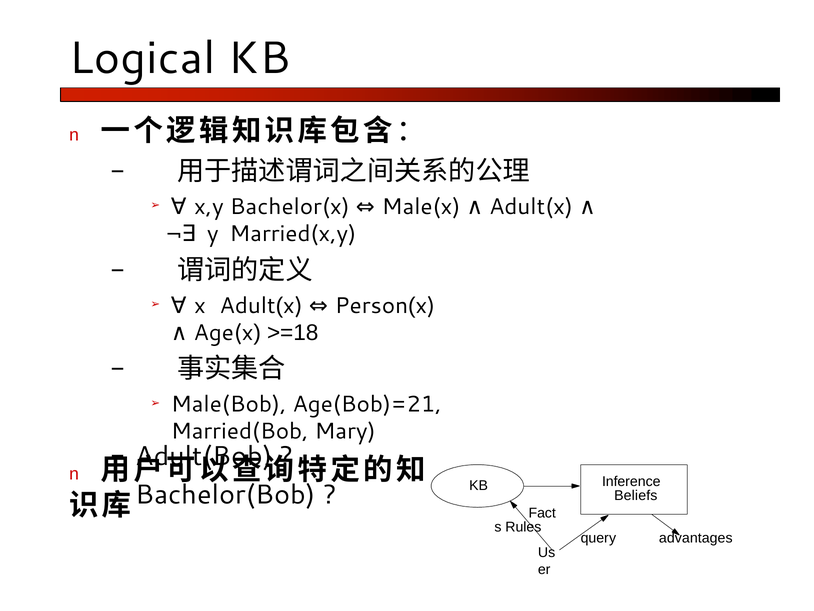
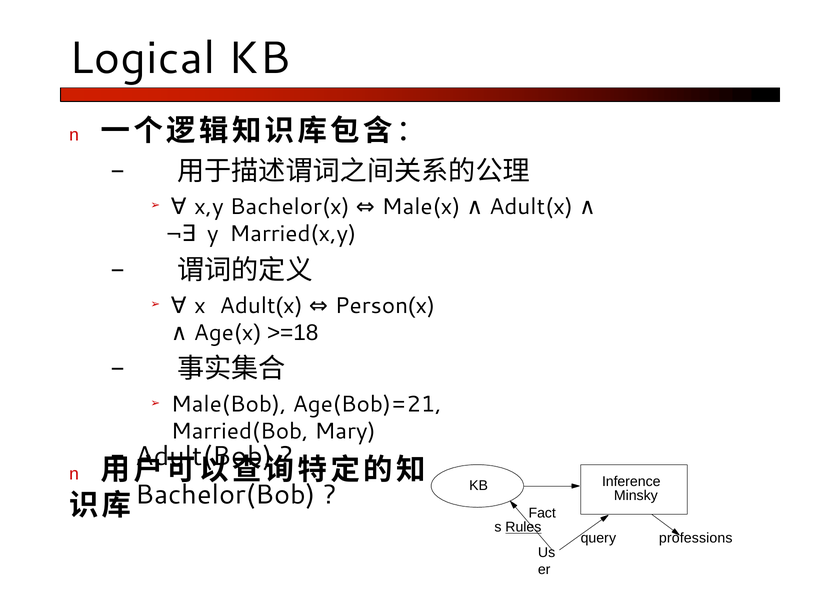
Beliefs: Beliefs -> Minsky
Rules underline: none -> present
advantages: advantages -> professions
